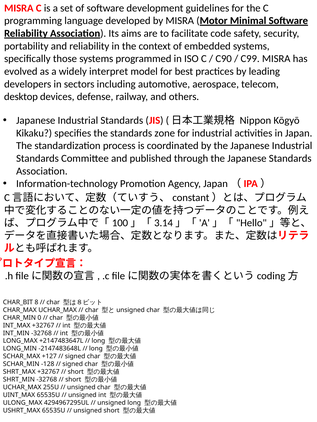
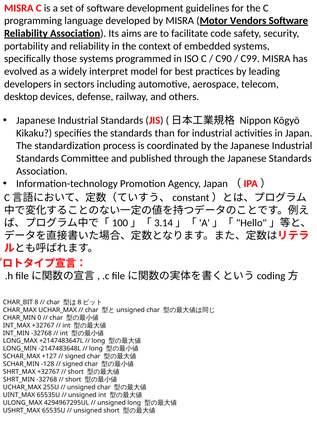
Minimal: Minimal -> Vendors
zone: zone -> than
